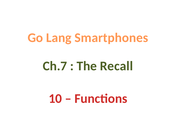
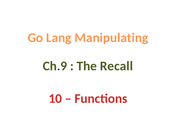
Smartphones: Smartphones -> Manipulating
Ch.7: Ch.7 -> Ch.9
